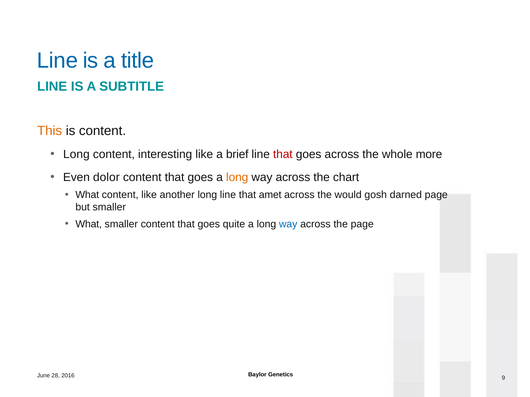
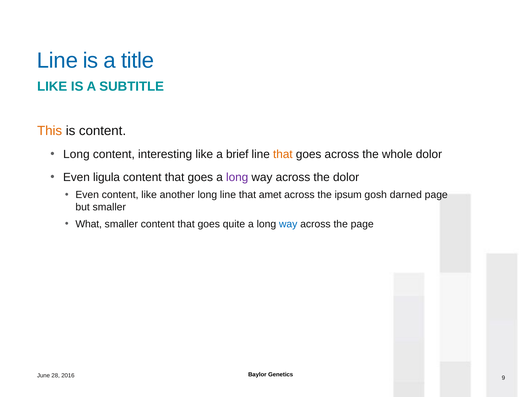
LINE at (52, 87): LINE -> LIKE
that at (283, 155) colour: red -> orange
whole more: more -> dolor
dolor: dolor -> ligula
long at (237, 178) colour: orange -> purple
the chart: chart -> dolor
What at (87, 195): What -> Even
would: would -> ipsum
